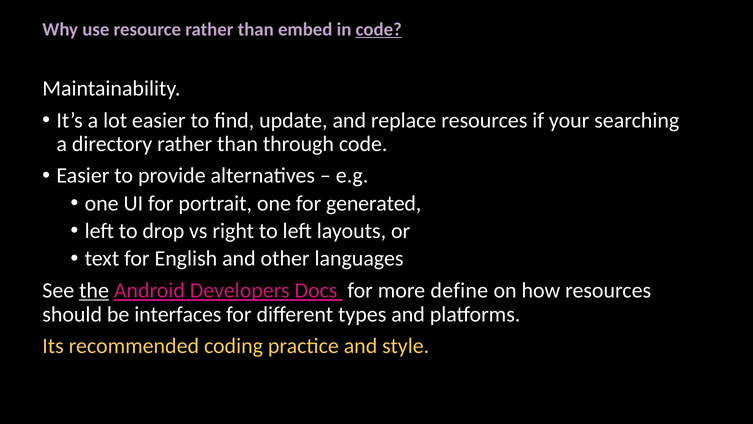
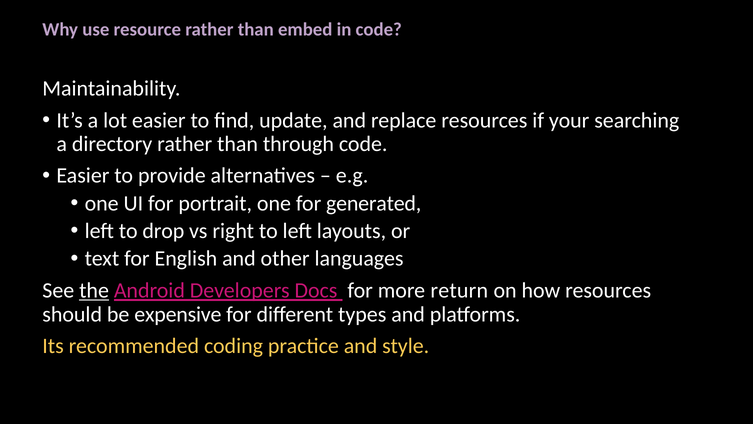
code at (379, 29) underline: present -> none
define: define -> return
interfaces: interfaces -> expensive
